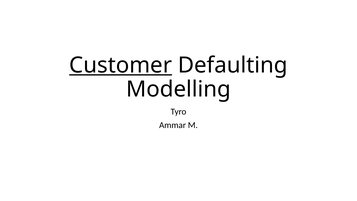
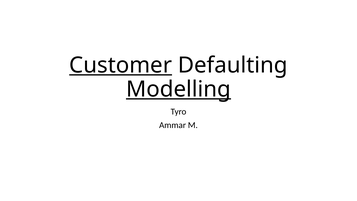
Modelling underline: none -> present
